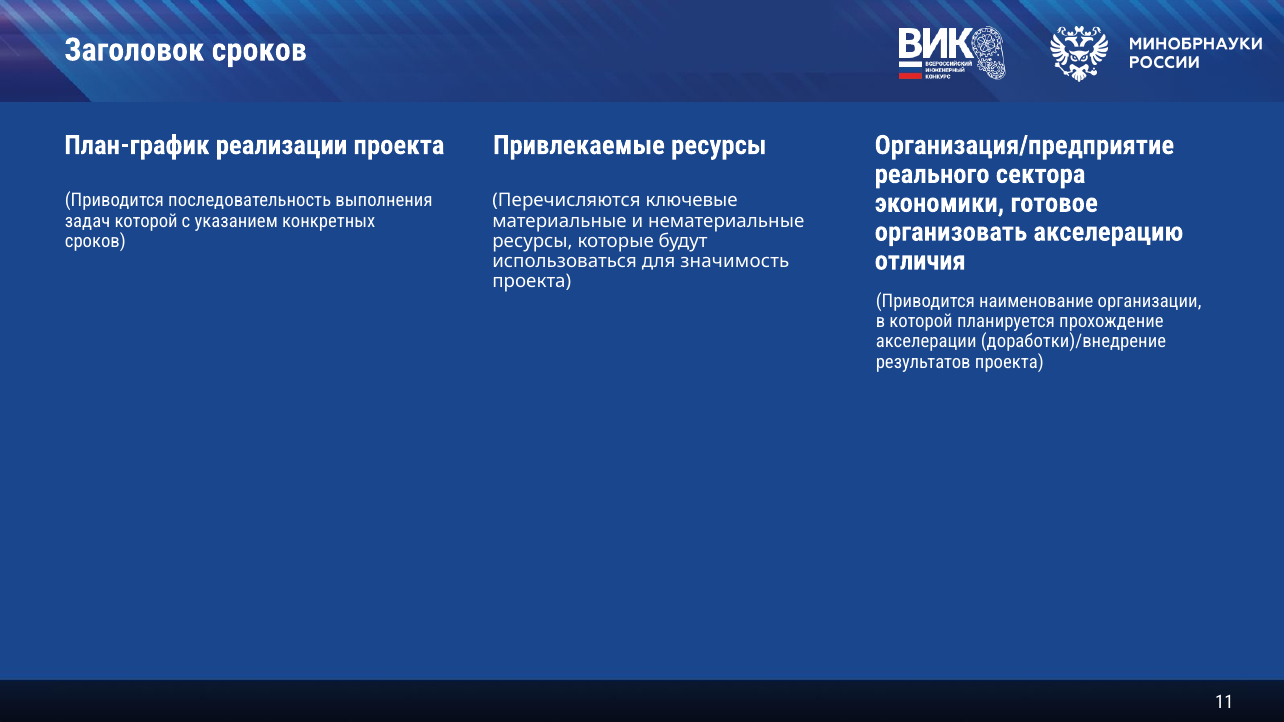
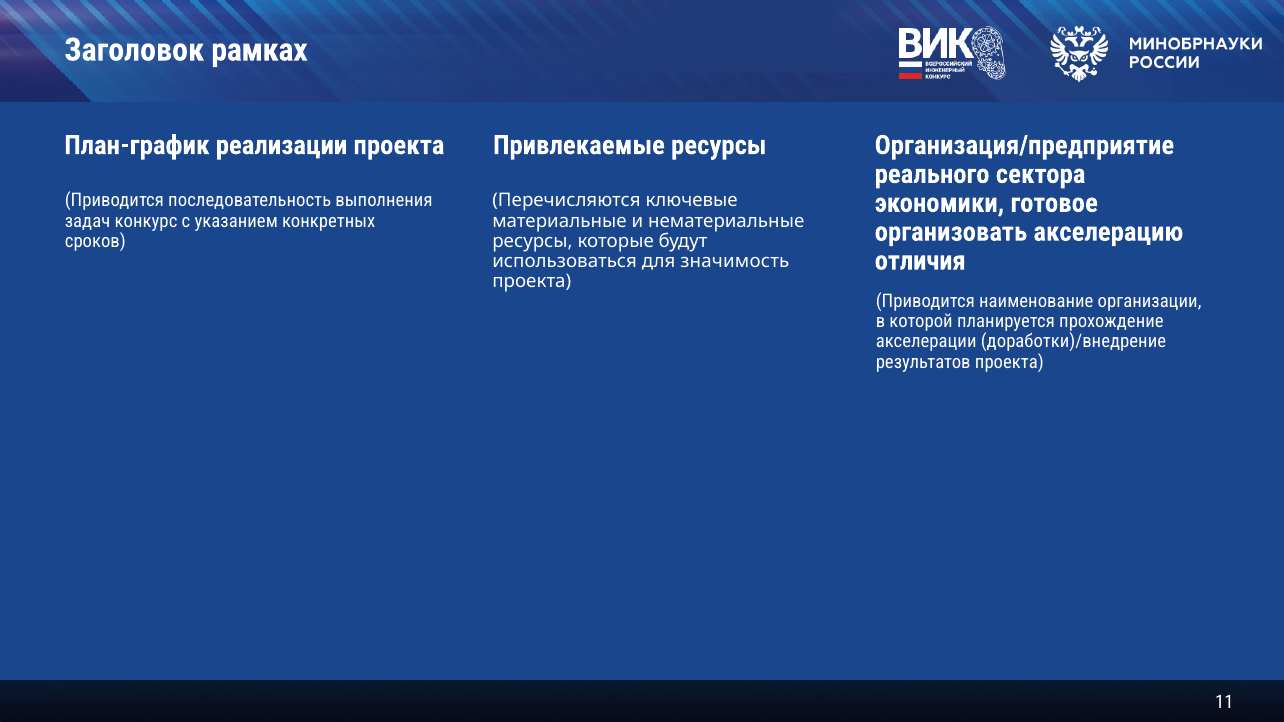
Заголовок сроков: сроков -> рамках
задач которой: которой -> конкурс
